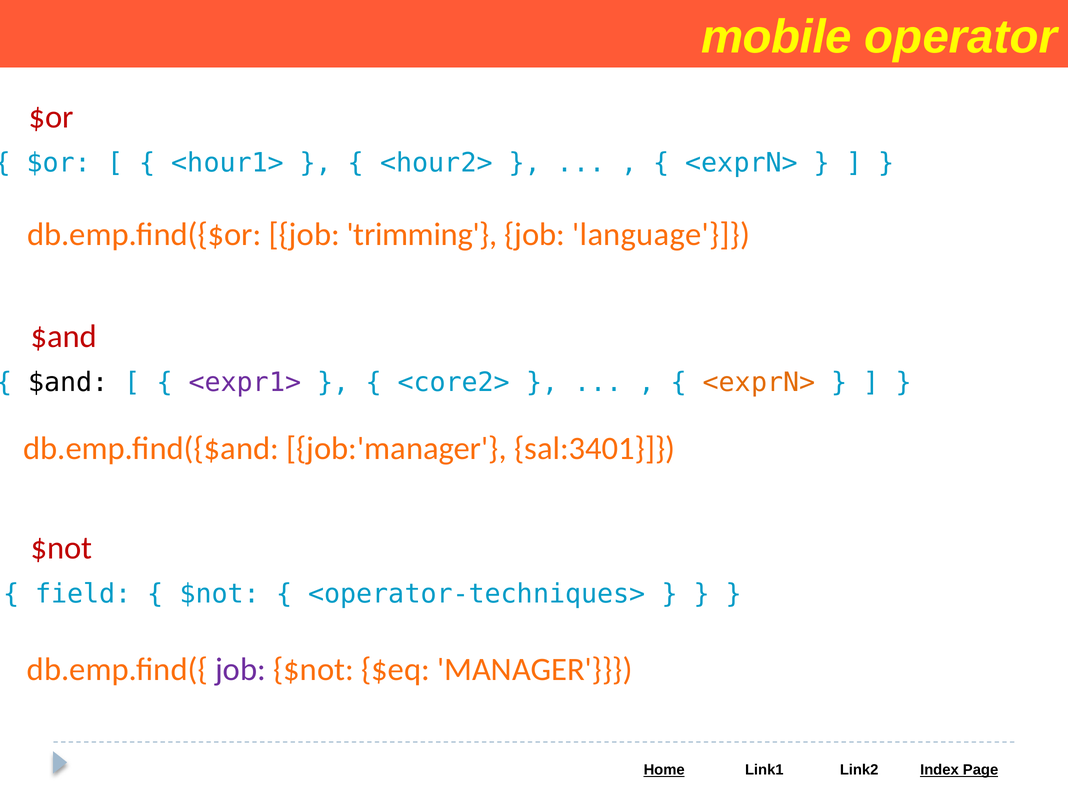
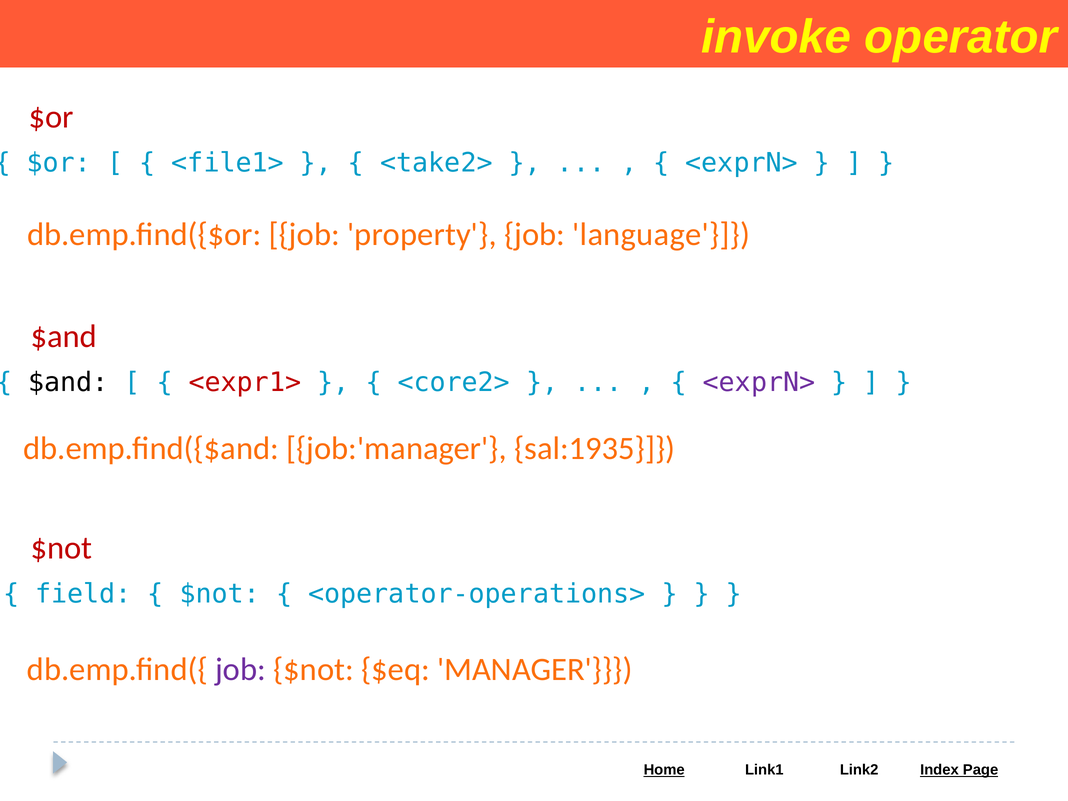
mobile: mobile -> invoke
<hour1>: <hour1> -> <file1>
<hour2>: <hour2> -> <take2>
trimming: trimming -> property
<expr1> colour: purple -> red
<exprN> at (759, 383) colour: orange -> purple
sal:3401: sal:3401 -> sal:1935
<operator-techniques>: <operator-techniques> -> <operator-operations>
